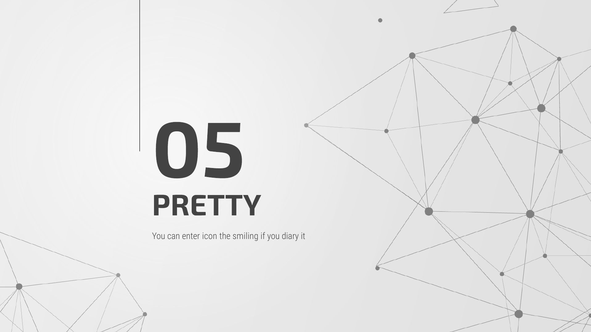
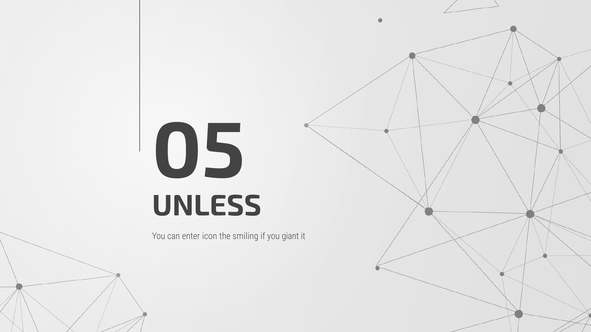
PRETTY: PRETTY -> UNLESS
diary: diary -> giant
